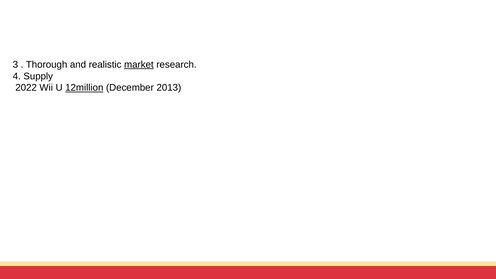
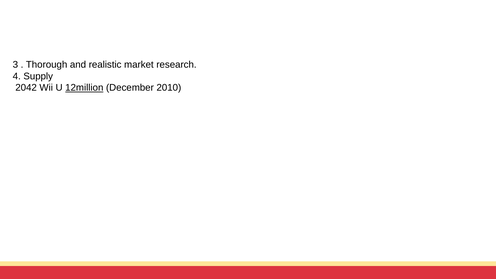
market underline: present -> none
2022: 2022 -> 2042
2013: 2013 -> 2010
